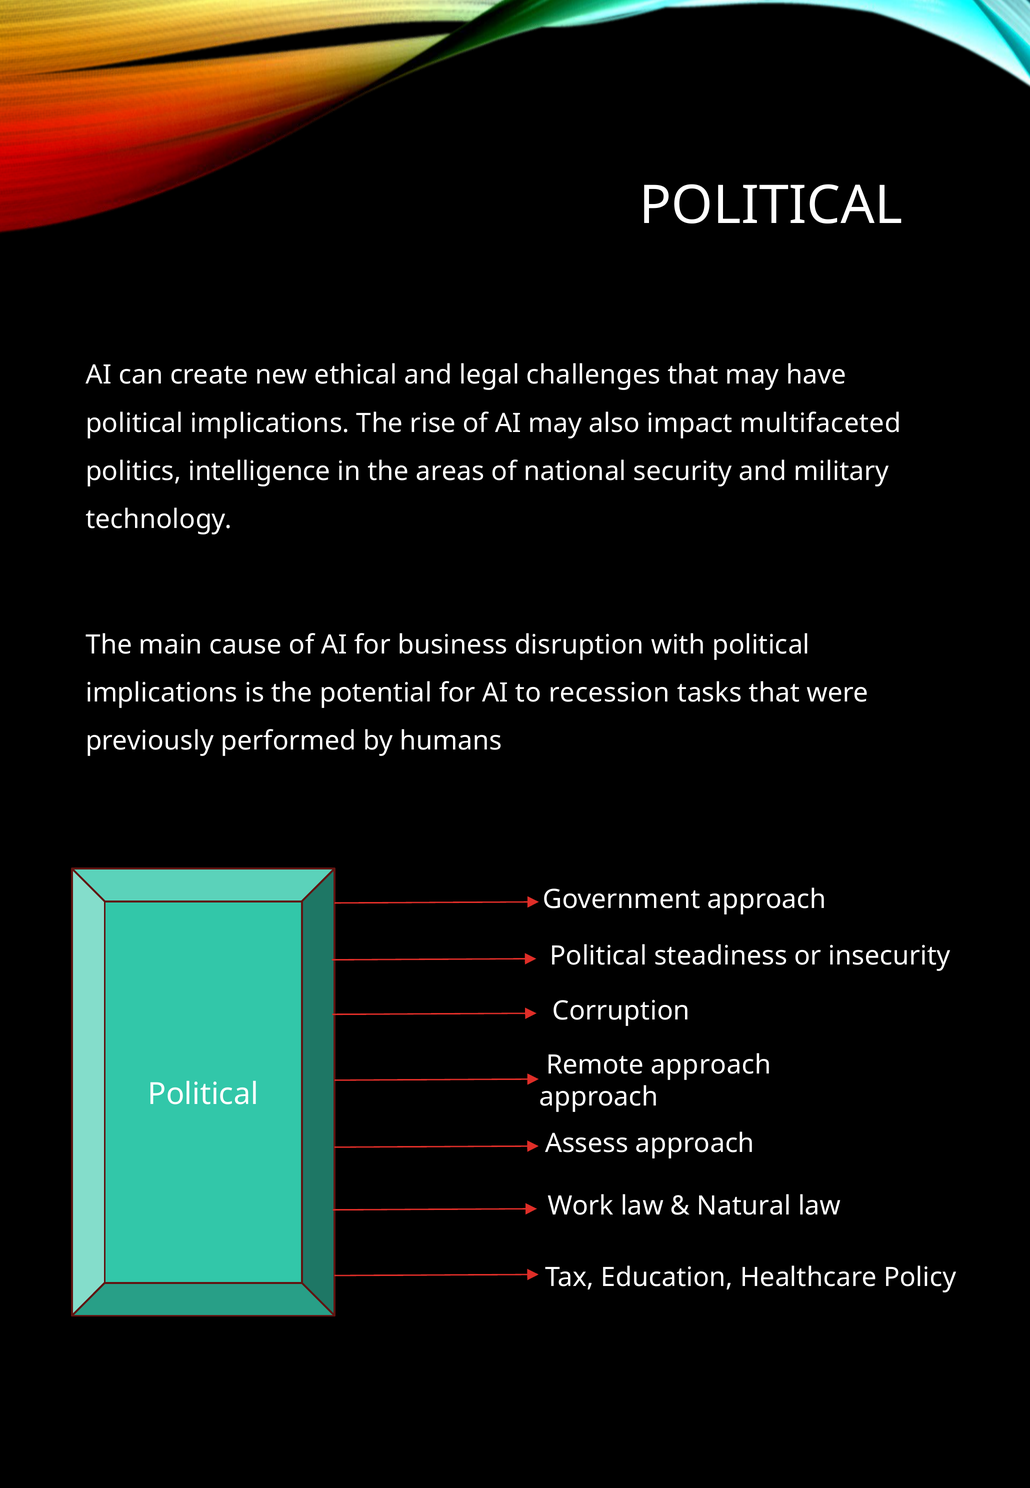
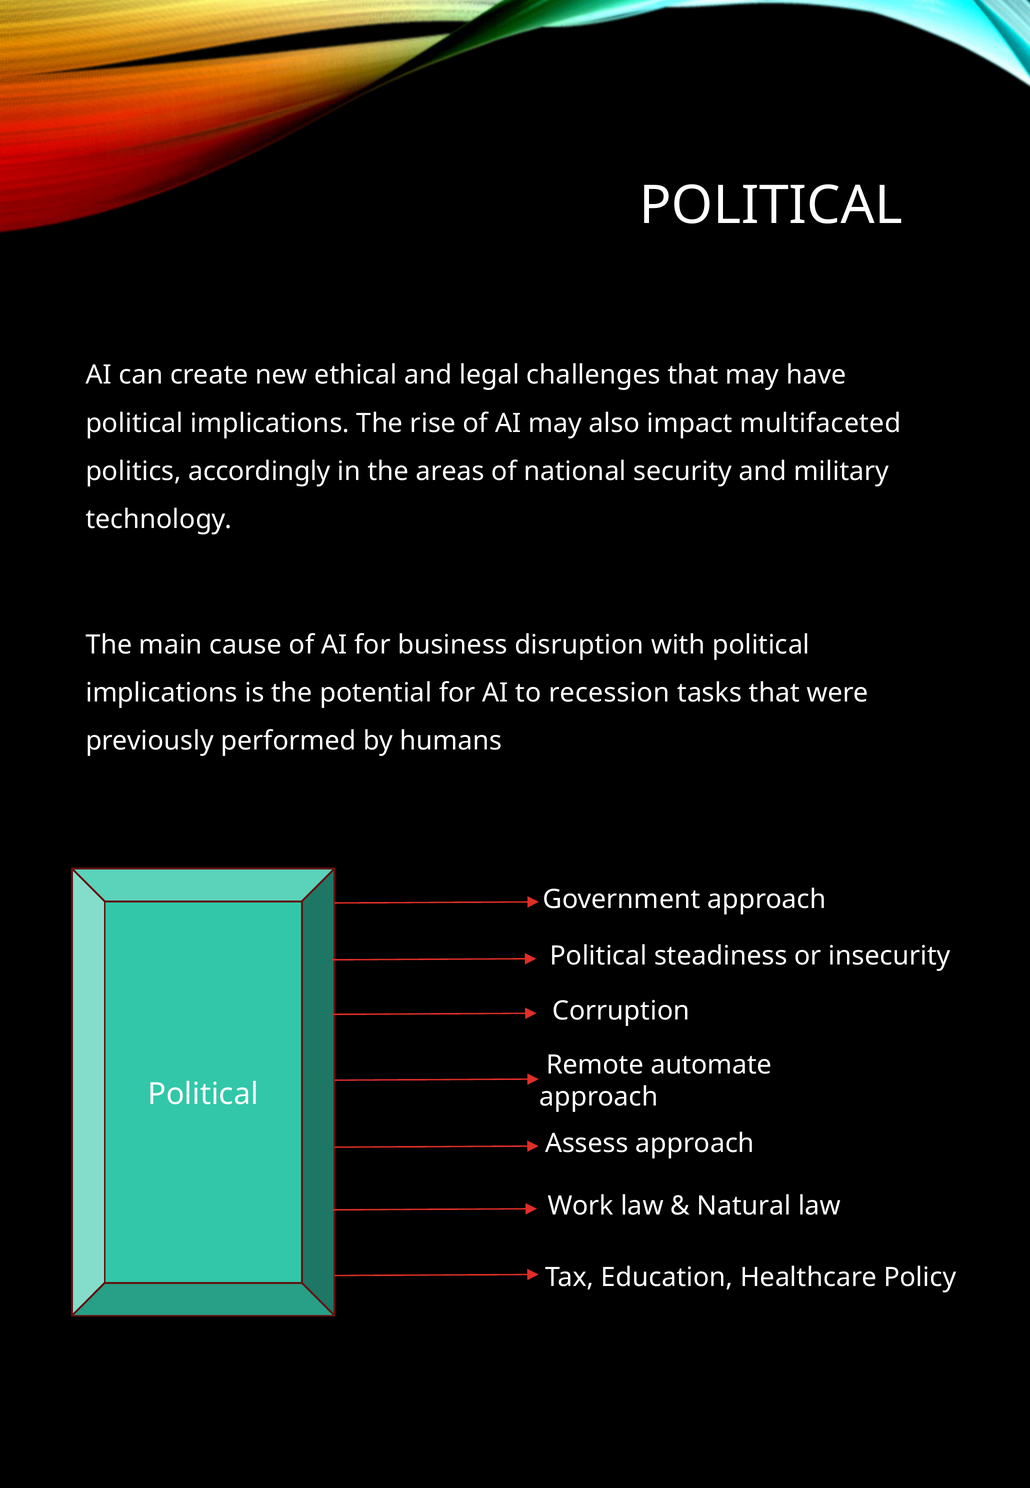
intelligence: intelligence -> accordingly
Remote approach: approach -> automate
